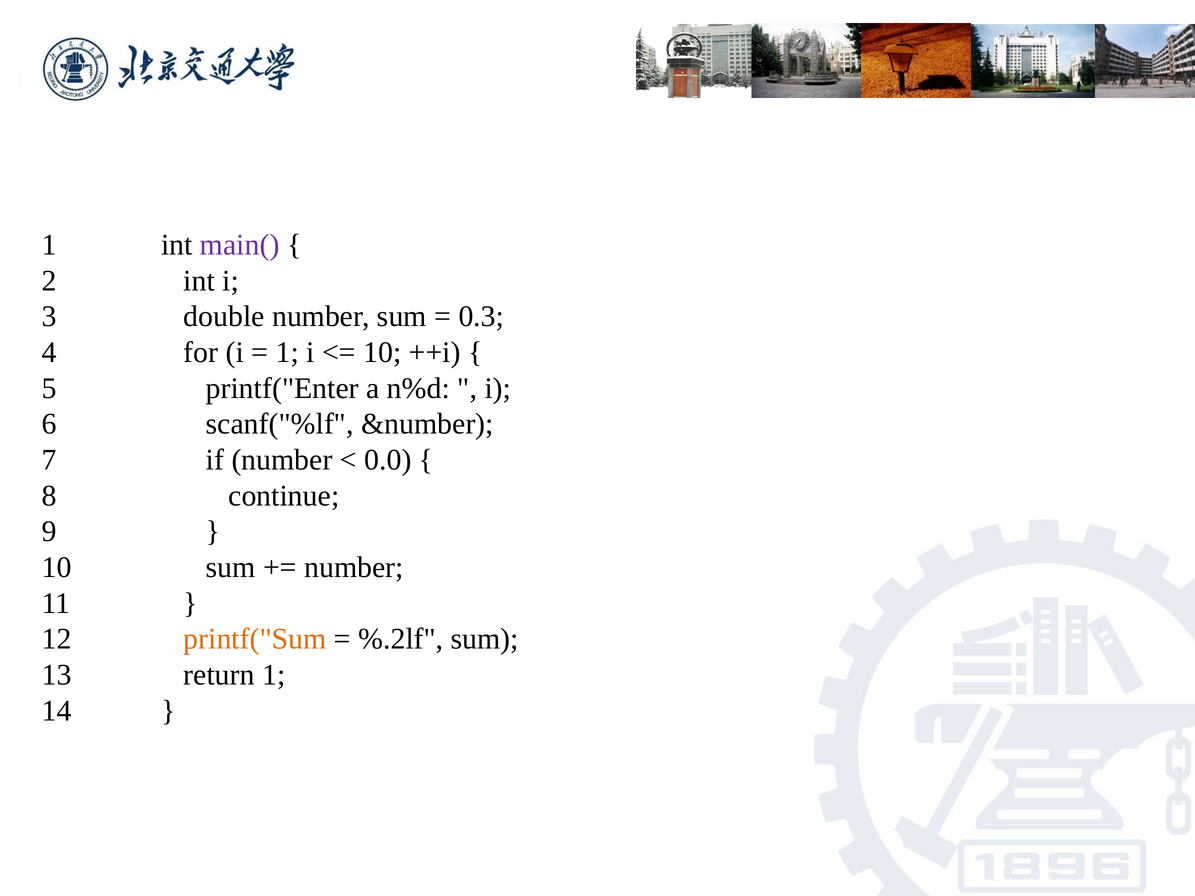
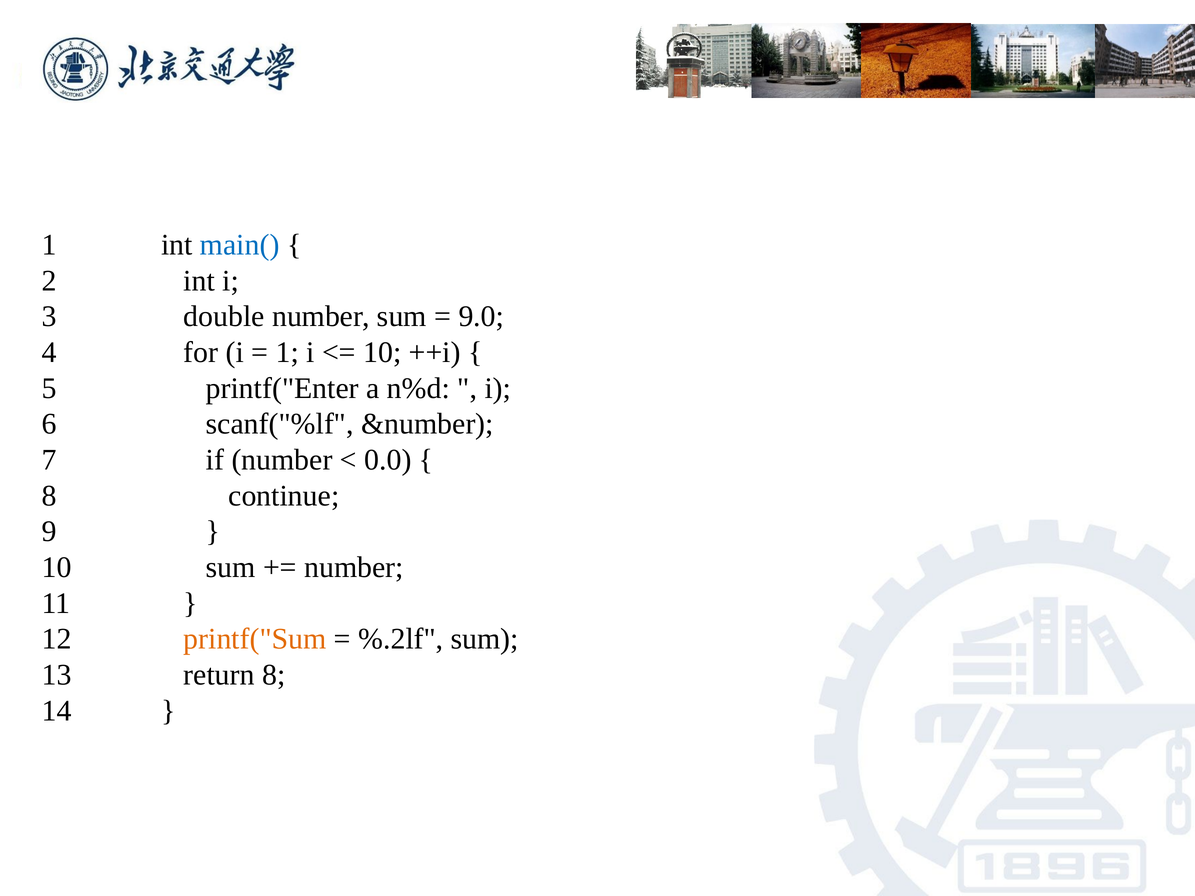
main( colour: purple -> blue
0.3: 0.3 -> 9.0
return 1: 1 -> 8
